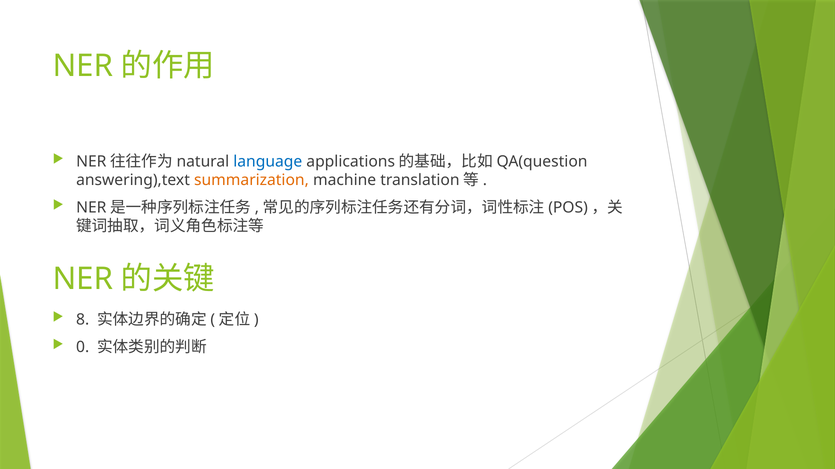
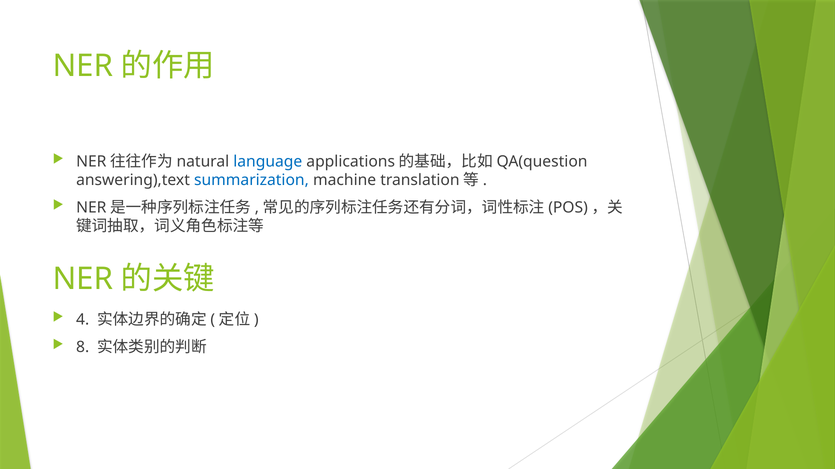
summarization colour: orange -> blue
8: 8 -> 4
0: 0 -> 8
